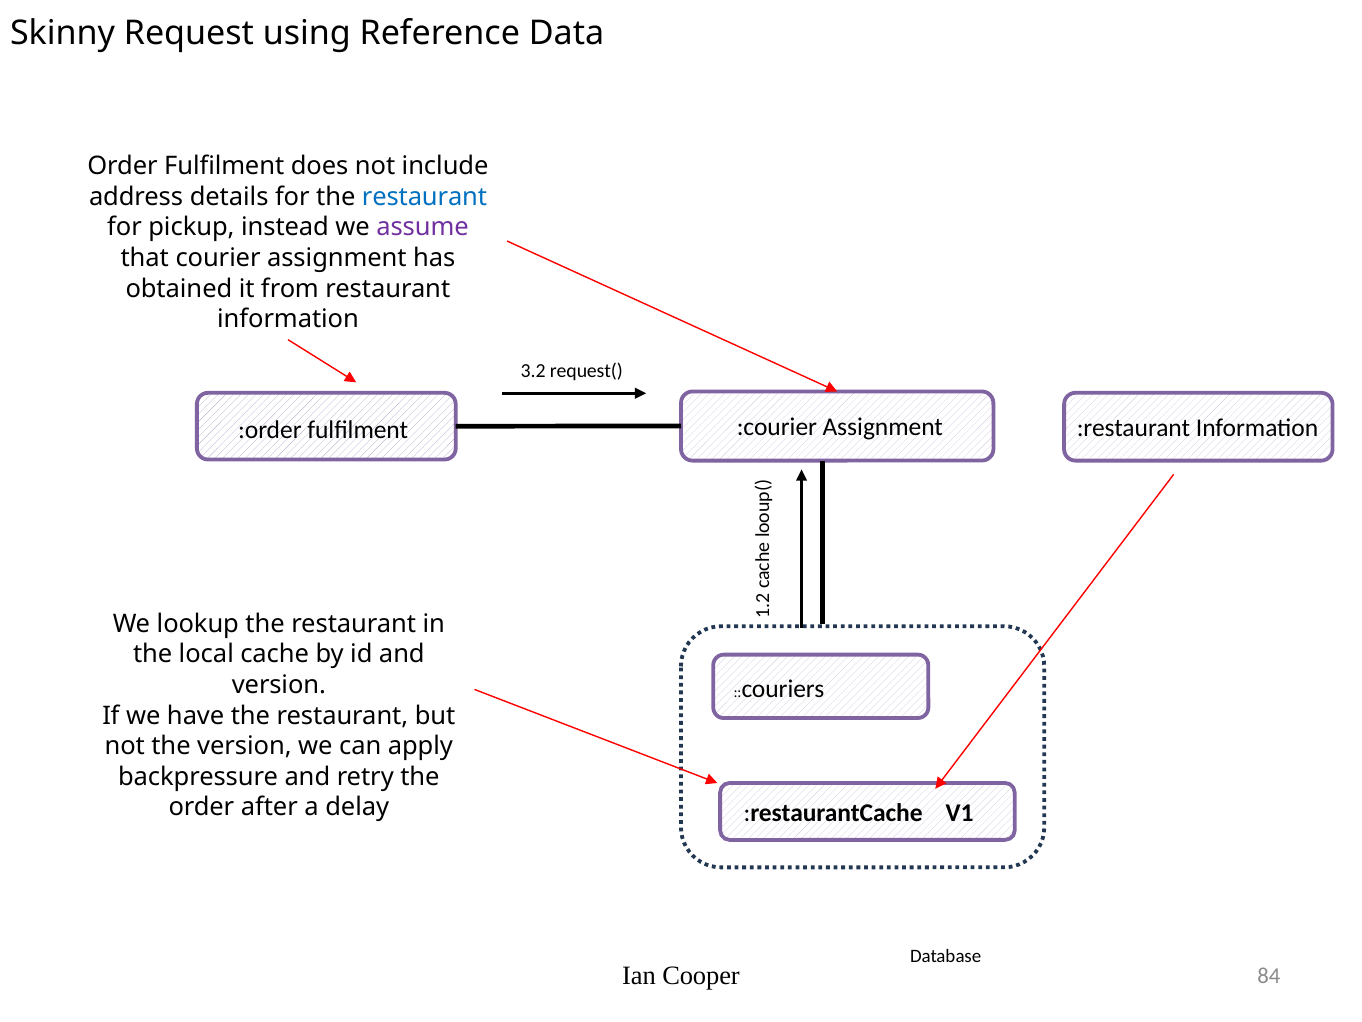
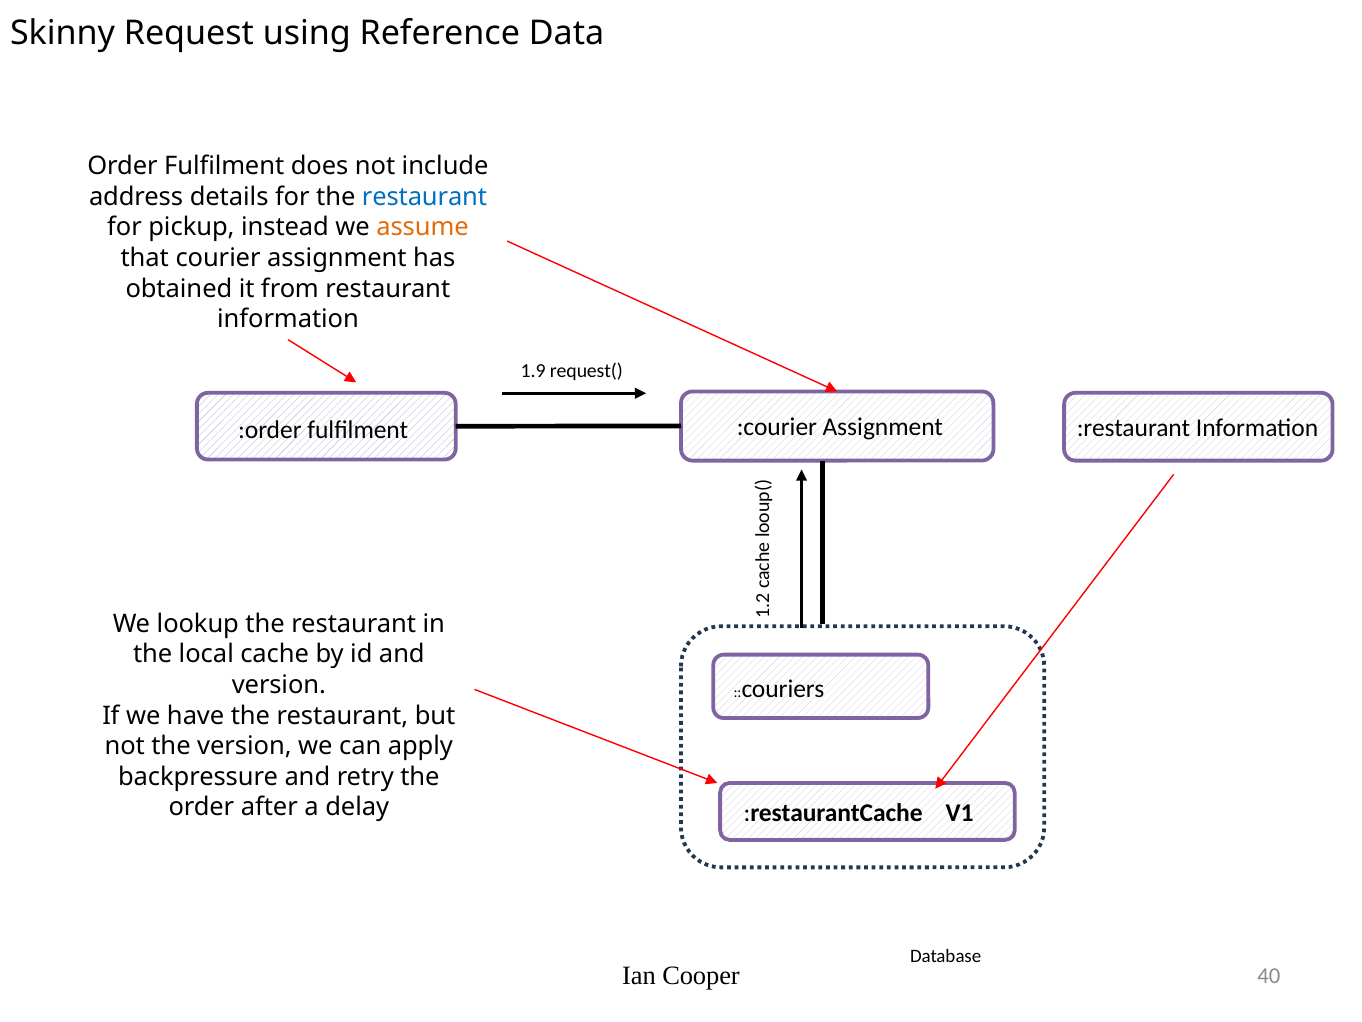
assume colour: purple -> orange
3.2: 3.2 -> 1.9
84: 84 -> 40
